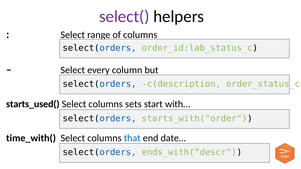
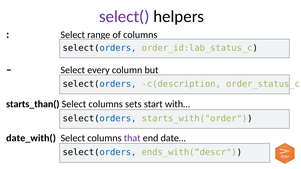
starts_used(: starts_used( -> starts_than(
time_with(: time_with( -> date_with(
that colour: blue -> purple
